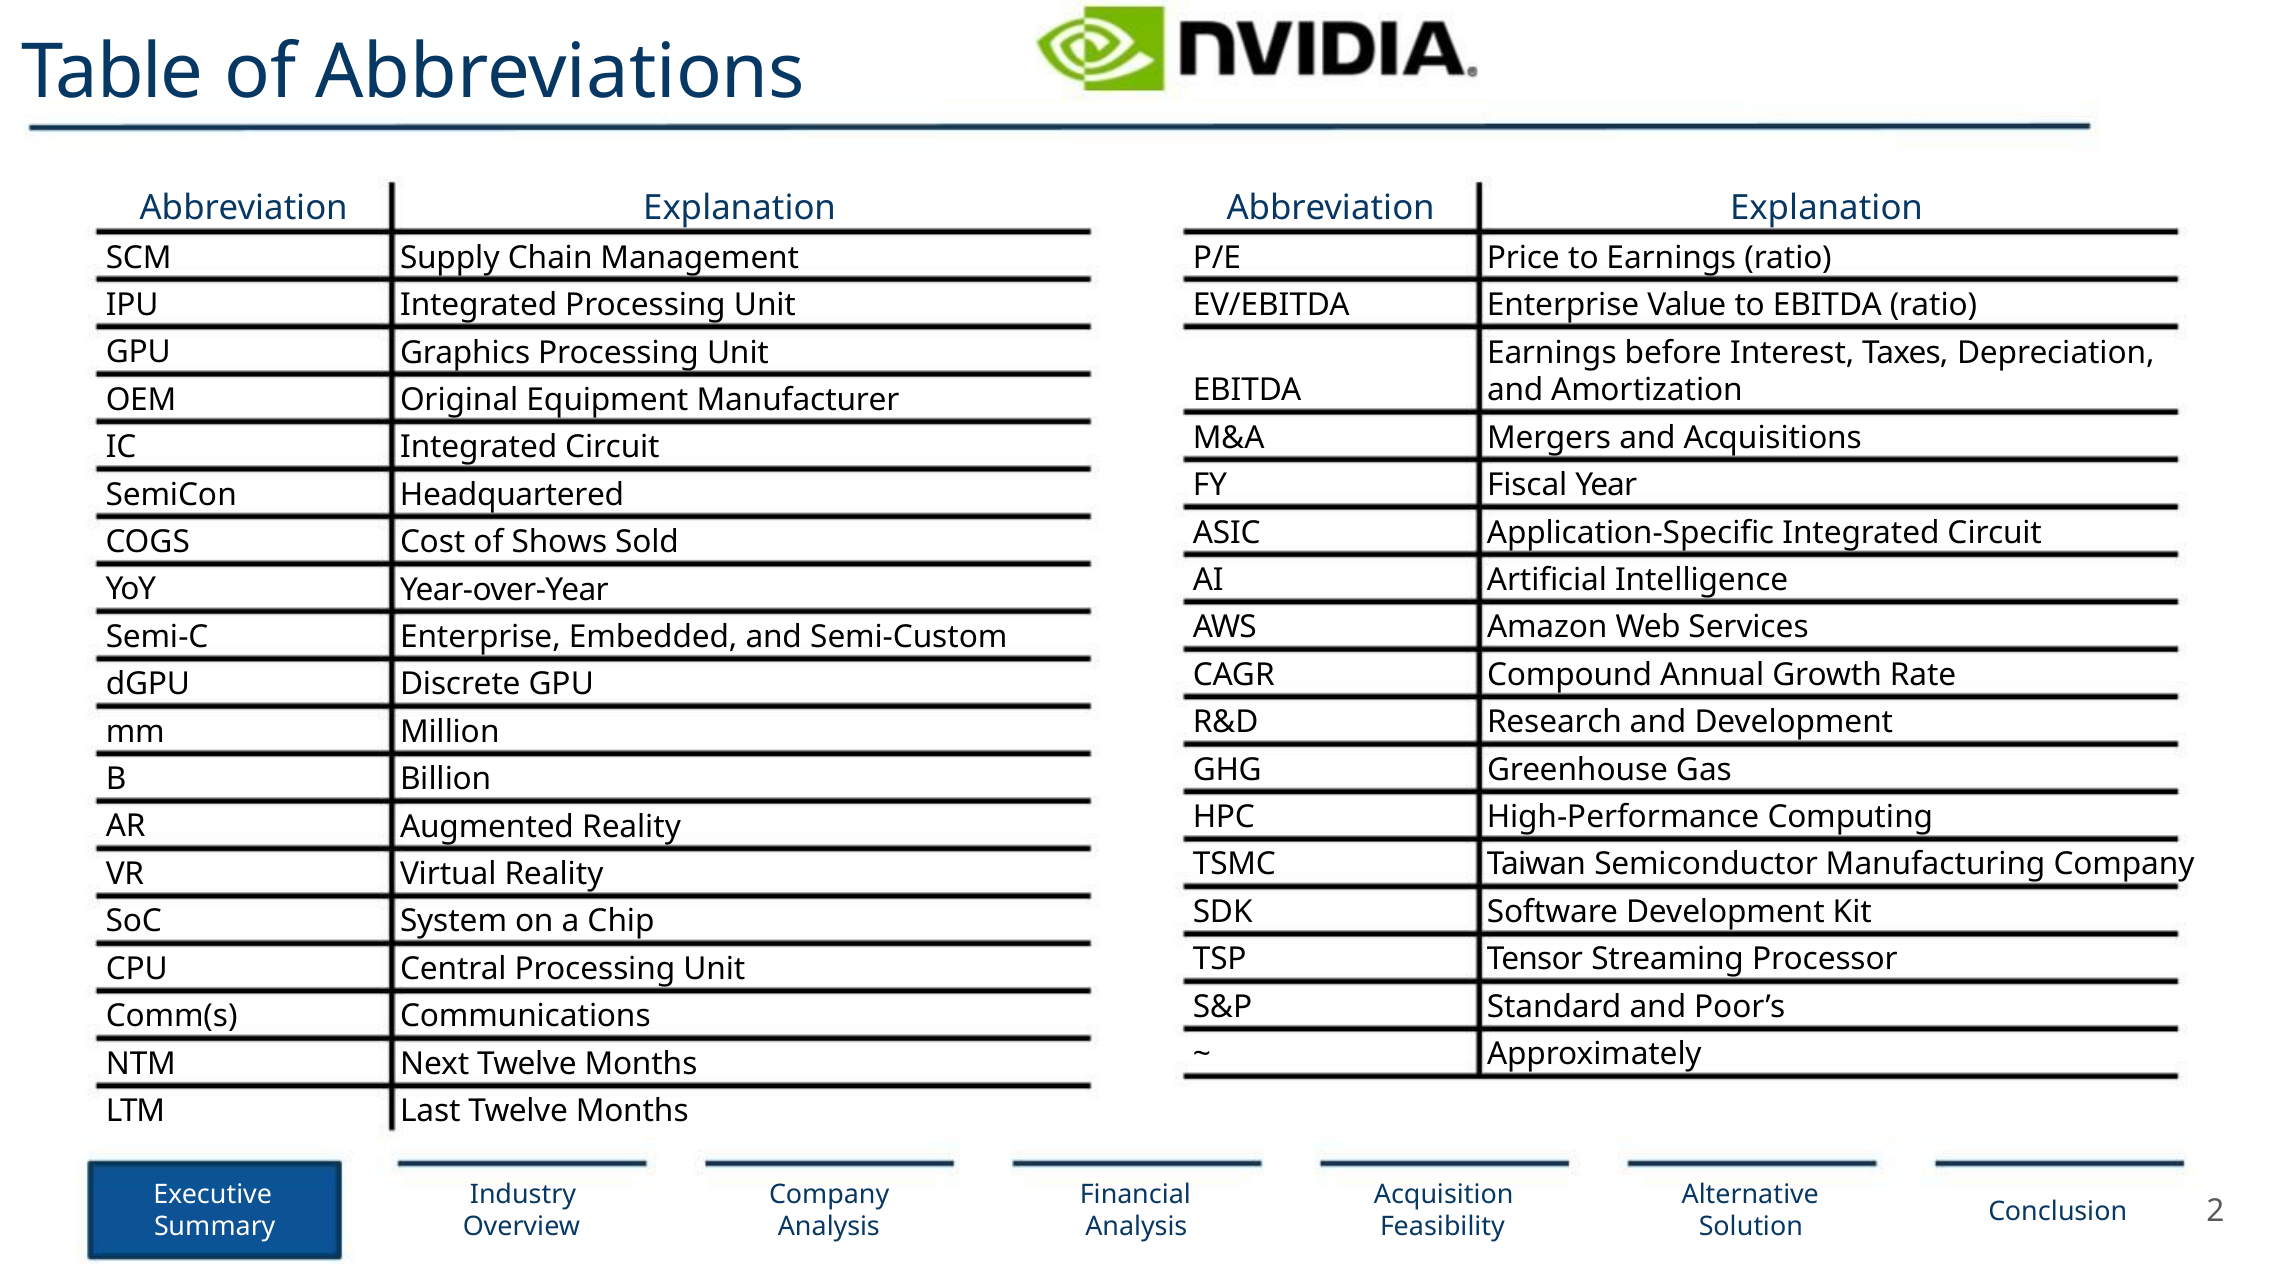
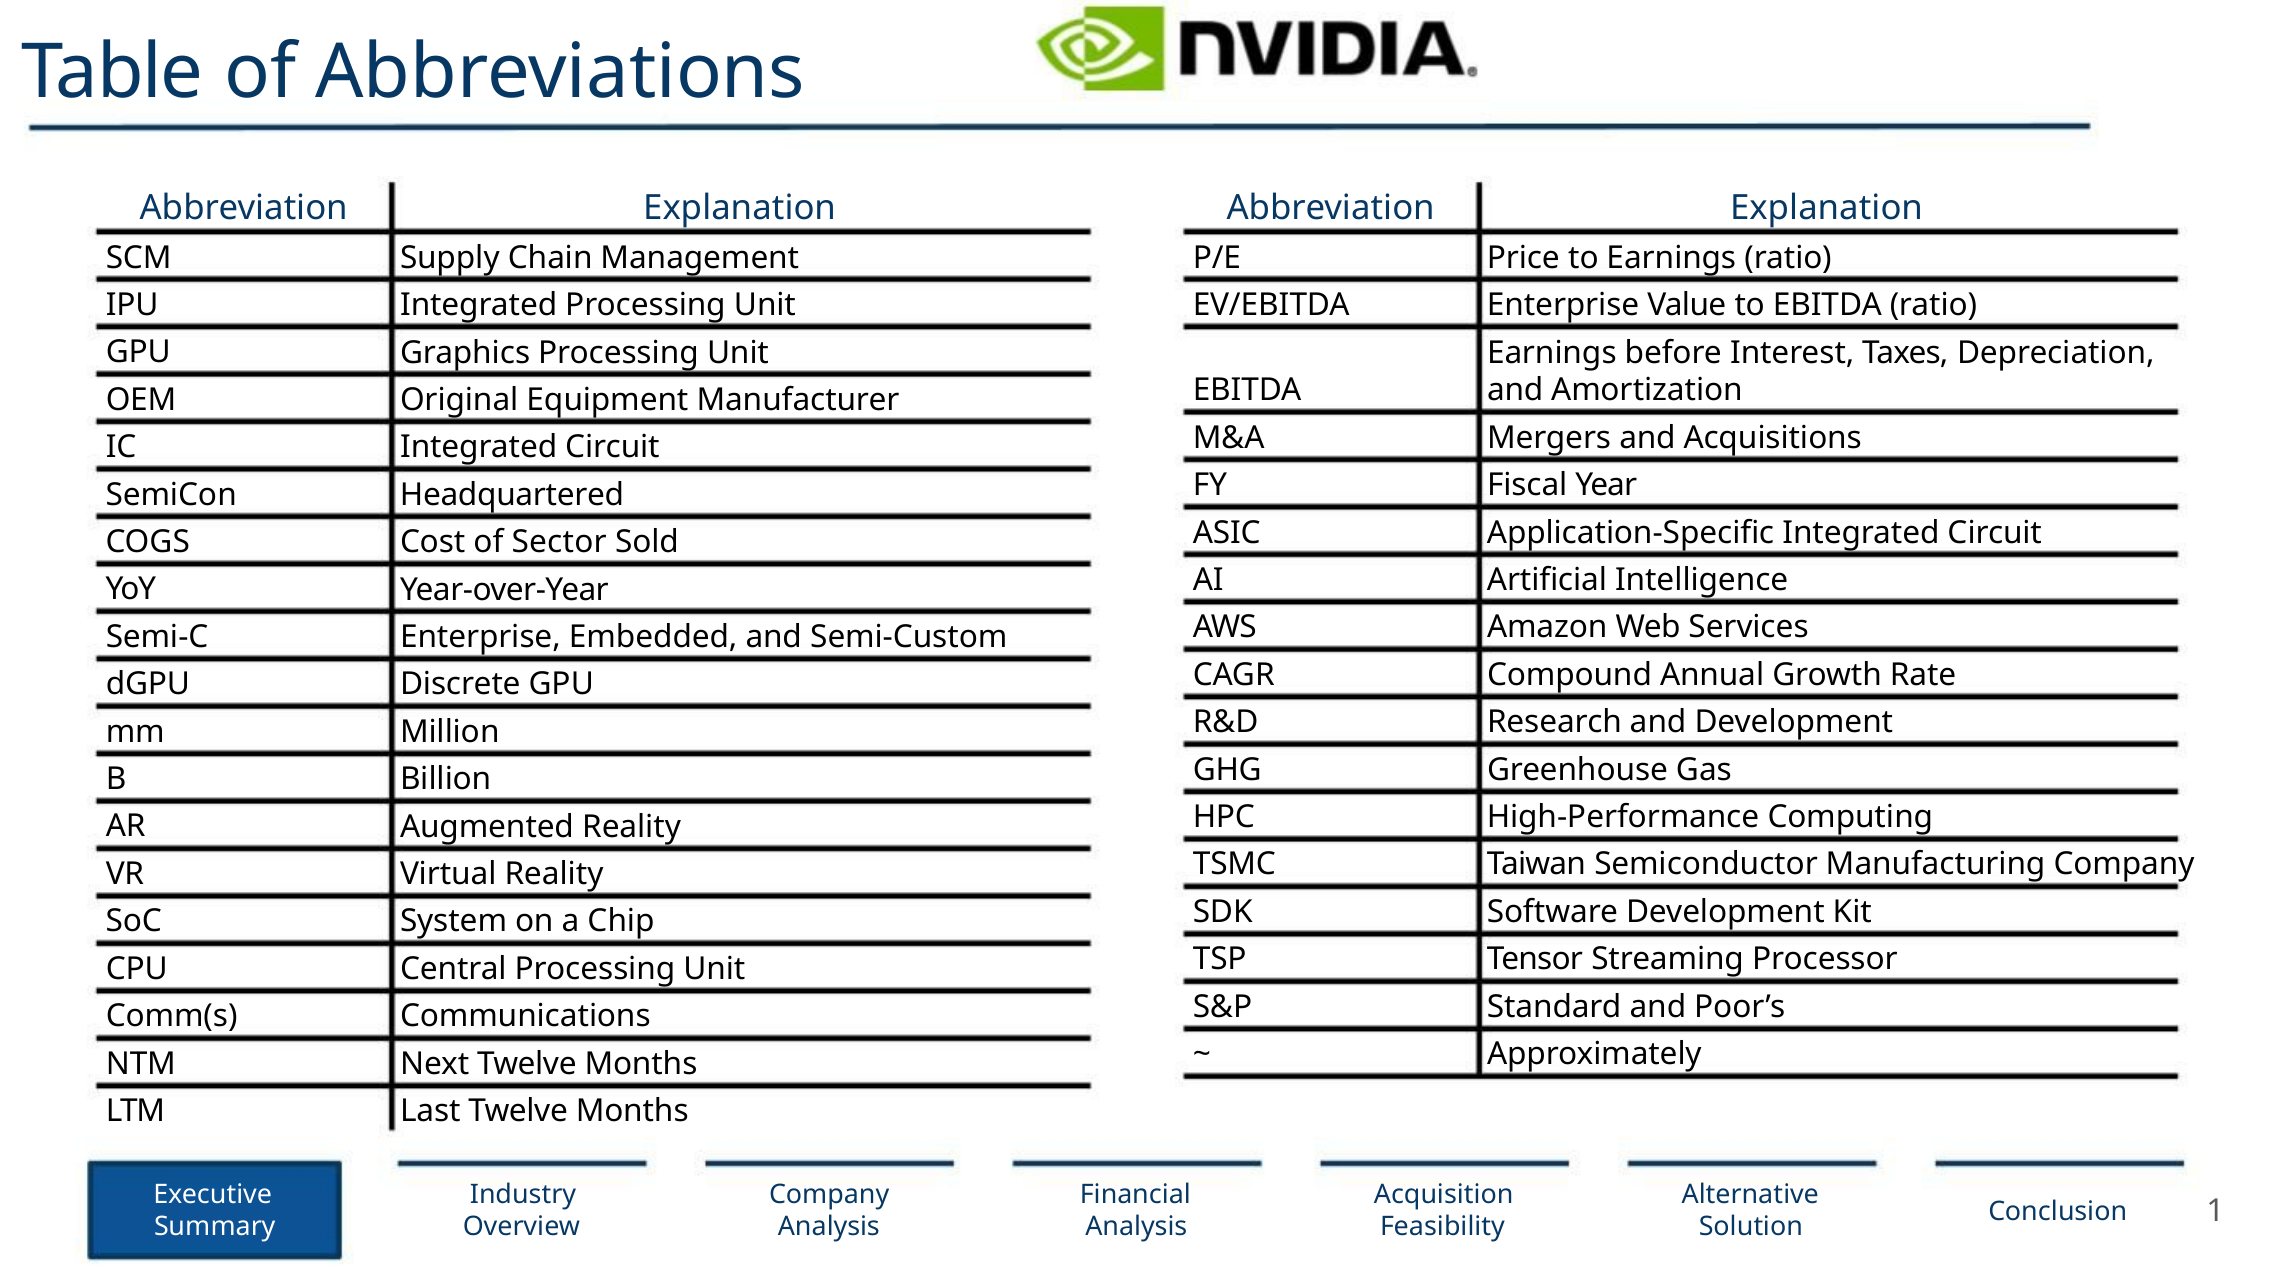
Shows: Shows -> Sector
2: 2 -> 1
